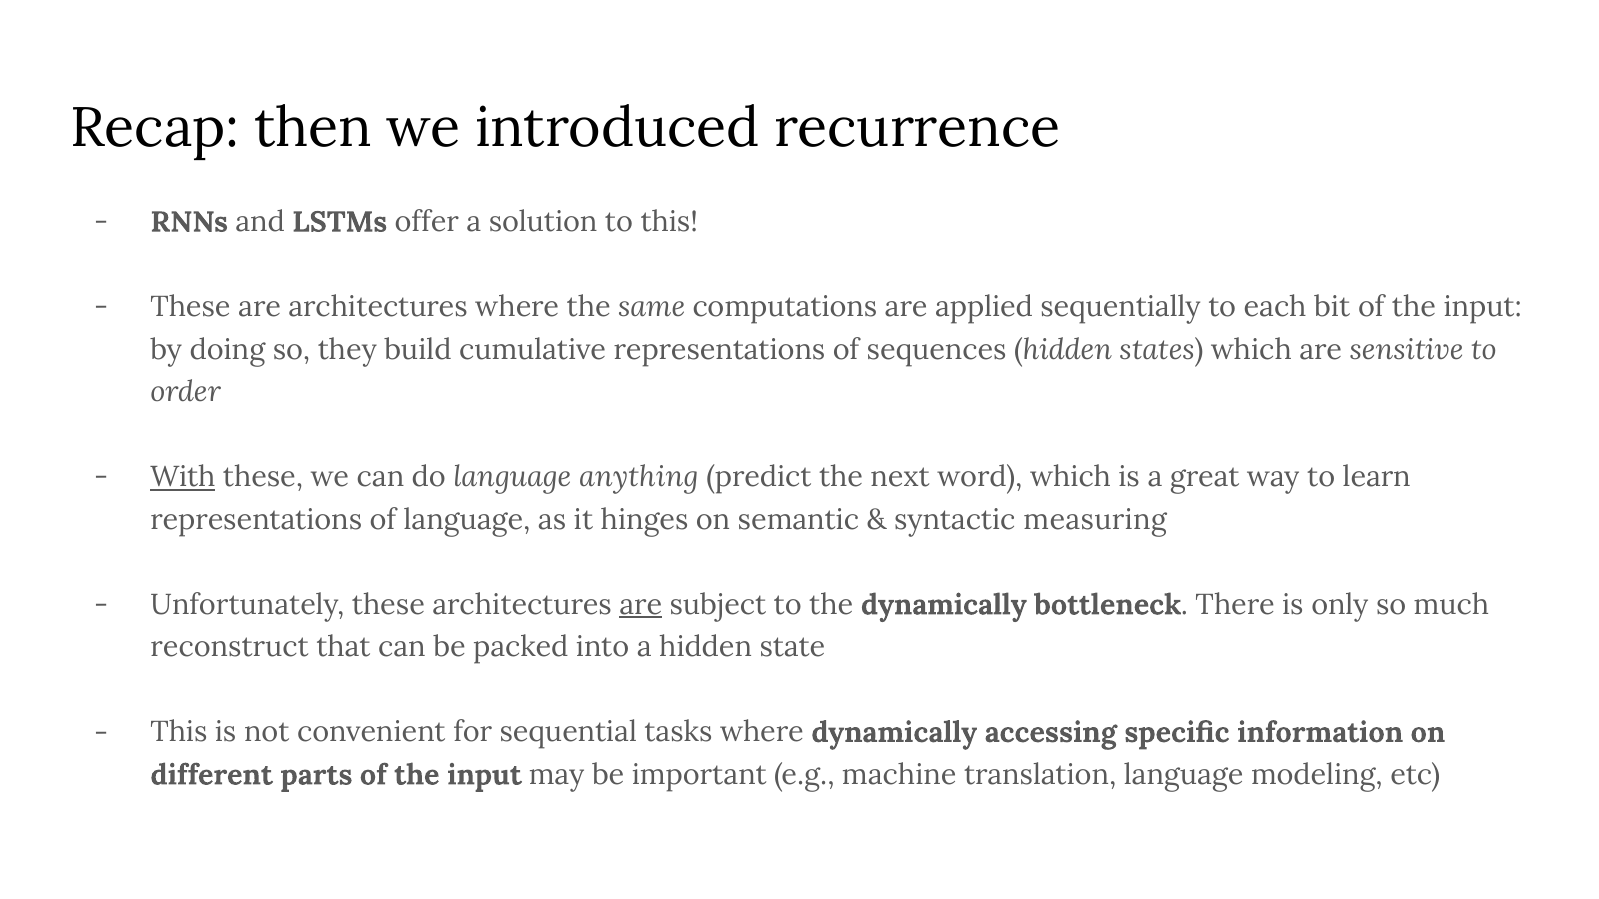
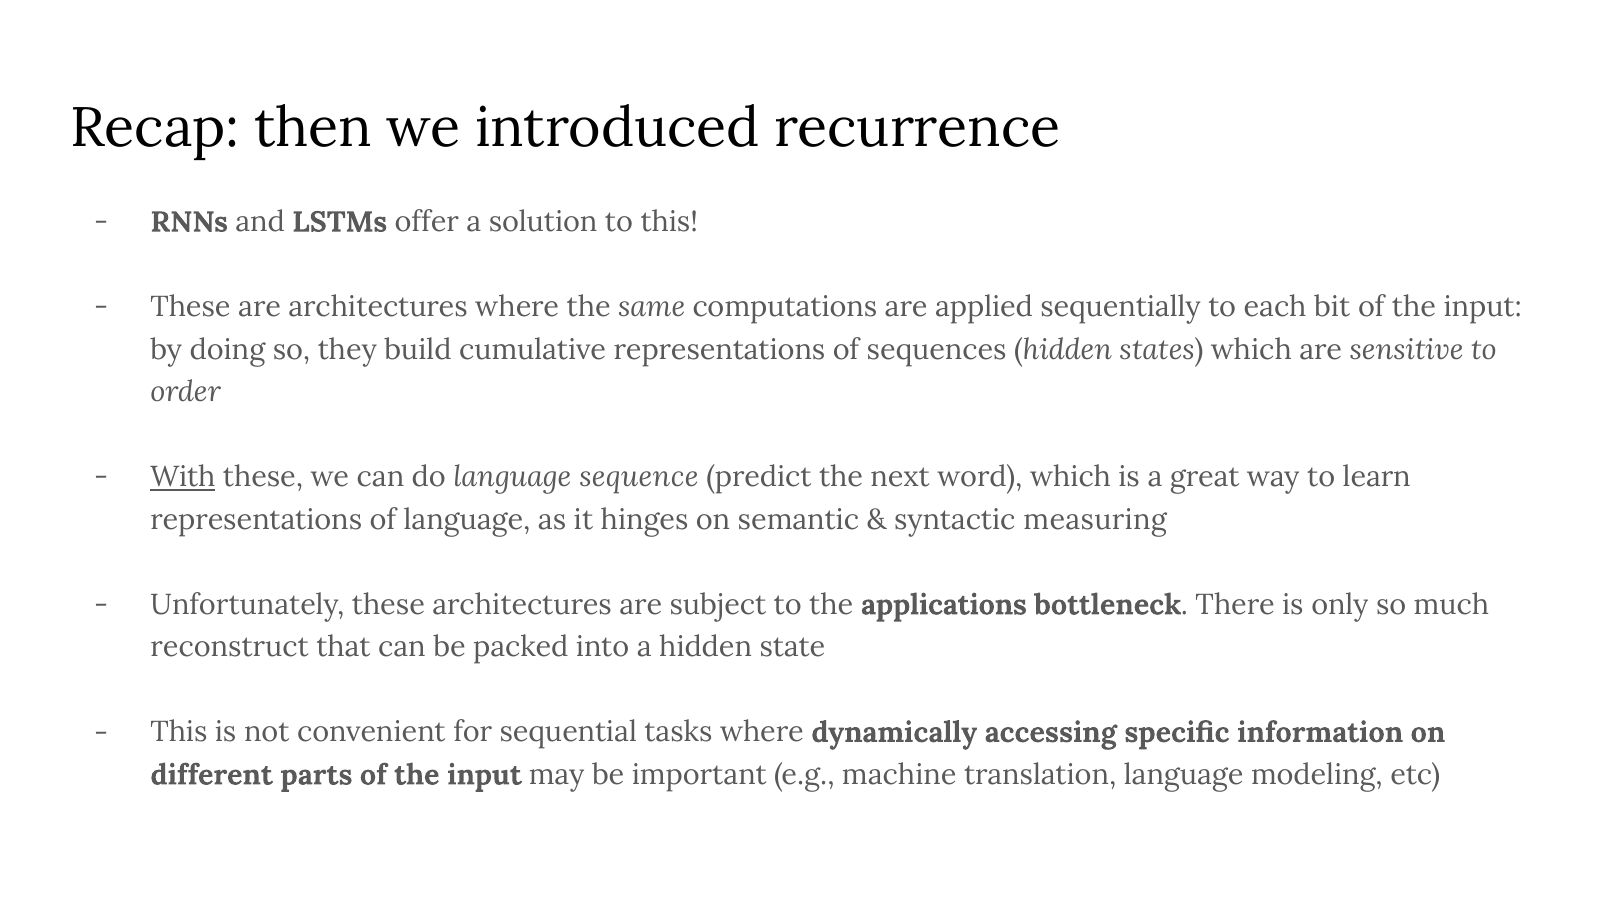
anything: anything -> sequence
are at (641, 605) underline: present -> none
the dynamically: dynamically -> applications
